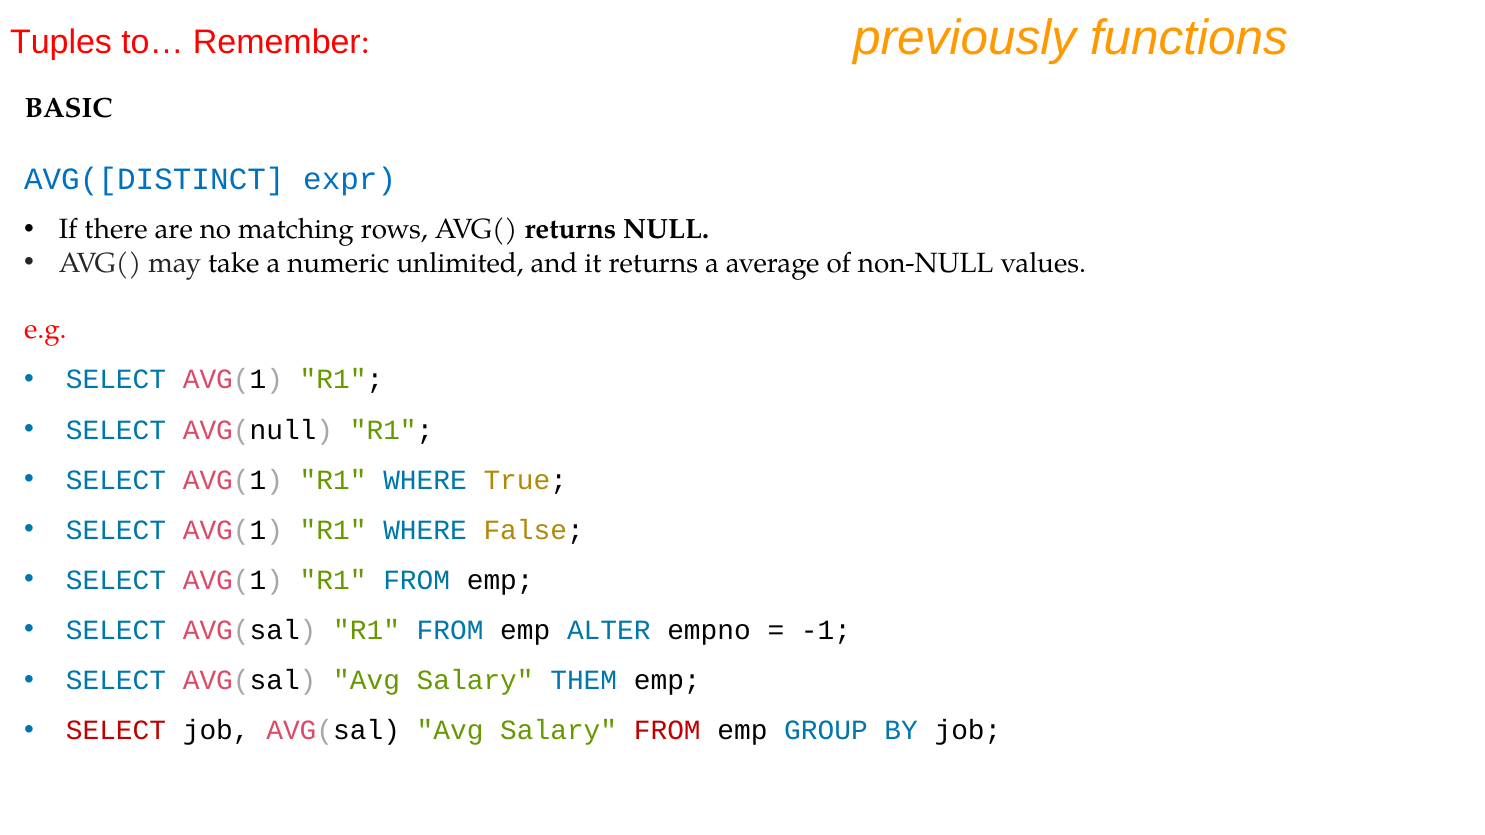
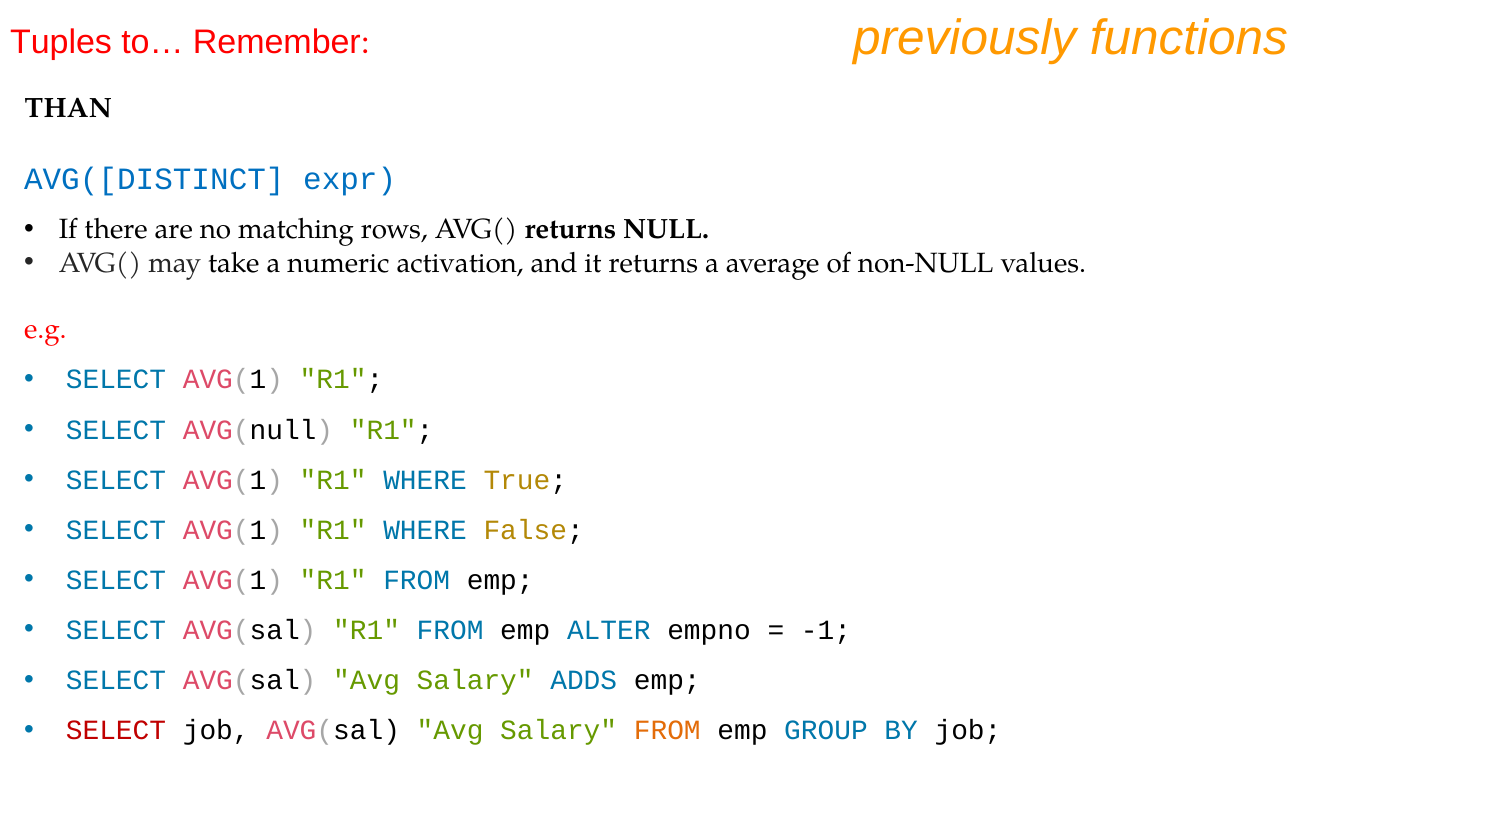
BASIC: BASIC -> THAN
unlimited: unlimited -> activation
THEM: THEM -> ADDS
FROM at (667, 731) colour: red -> orange
